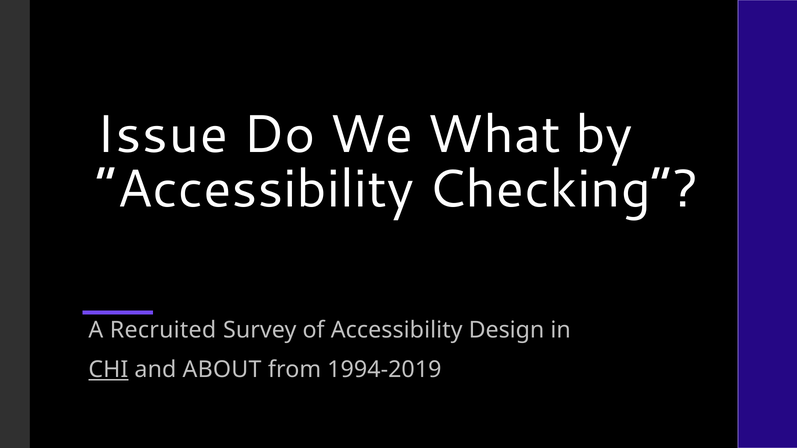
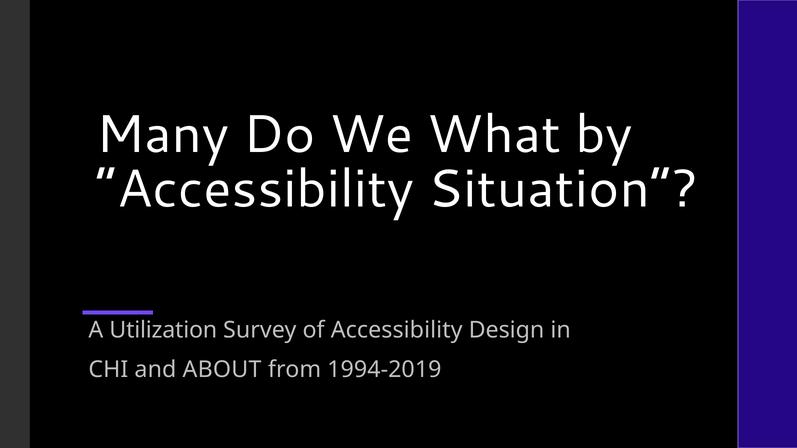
Issue: Issue -> Many
Checking: Checking -> Situation
Recruited: Recruited -> Utilization
CHI underline: present -> none
